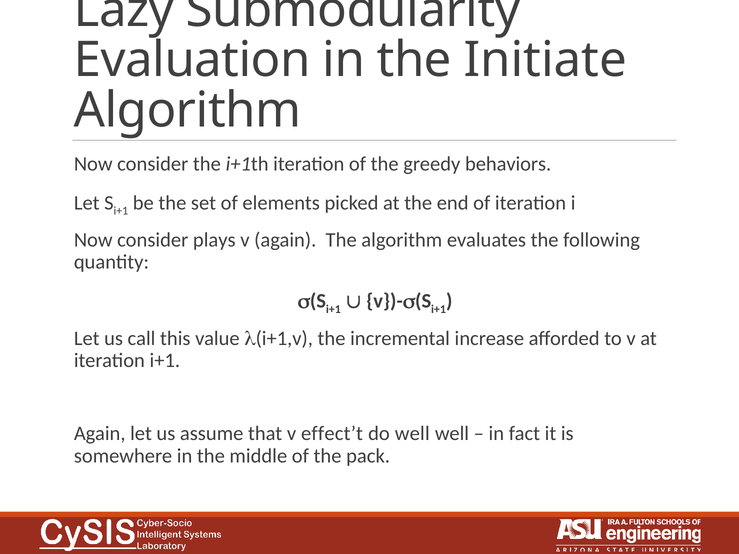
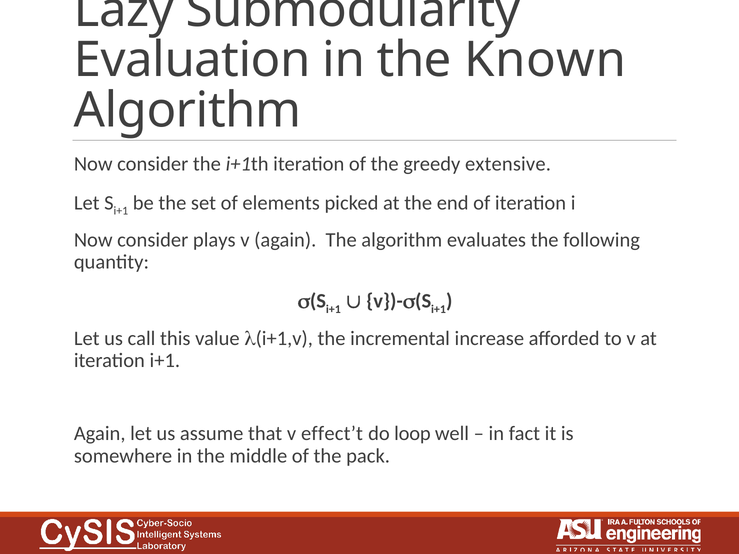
Initiate: Initiate -> Known
behaviors: behaviors -> extensive
do well: well -> loop
